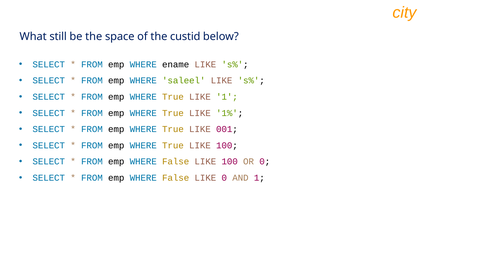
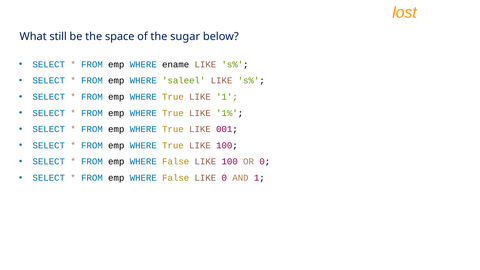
city: city -> lost
custid: custid -> sugar
